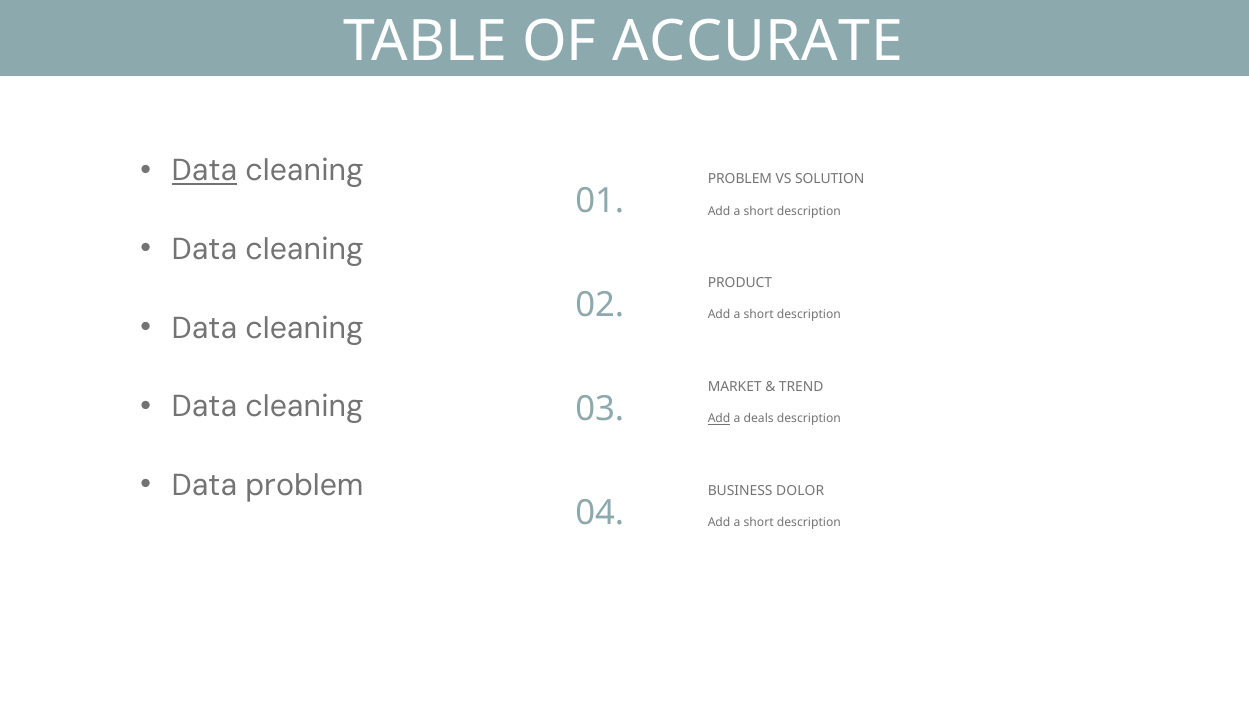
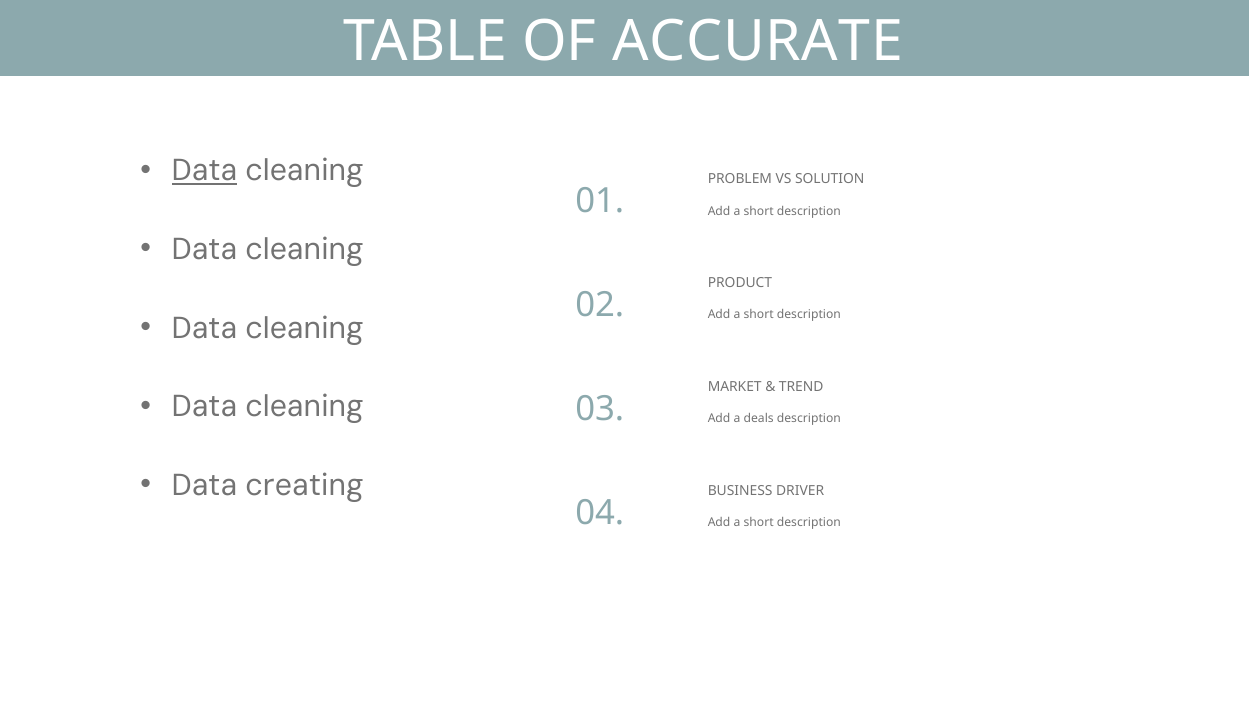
Add at (719, 419) underline: present -> none
Data problem: problem -> creating
DOLOR: DOLOR -> DRIVER
